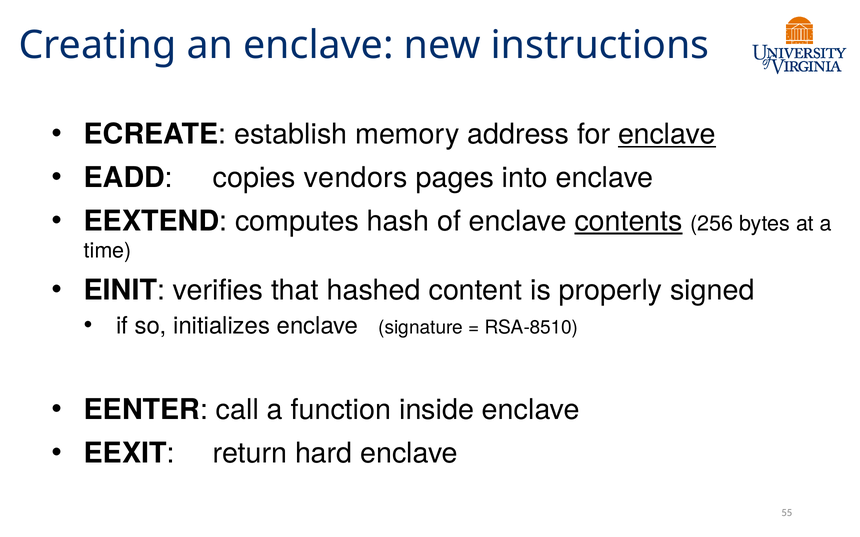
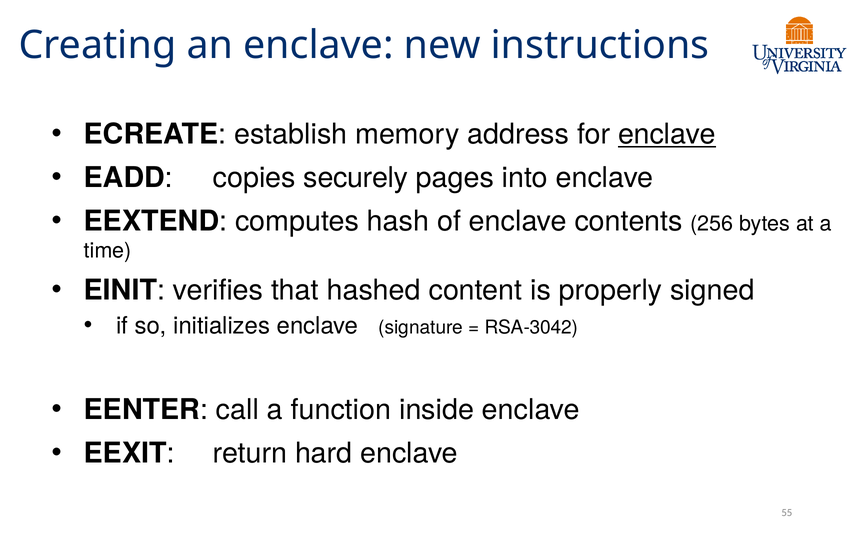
vendors: vendors -> securely
contents underline: present -> none
RSA-8510: RSA-8510 -> RSA-3042
